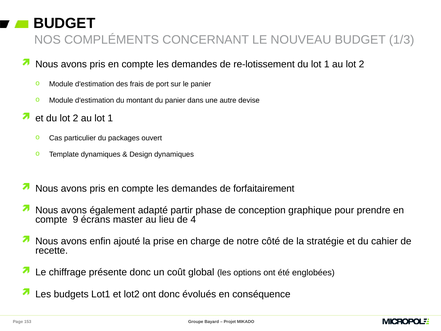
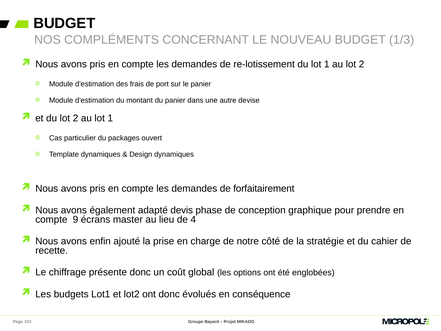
partir: partir -> devis
